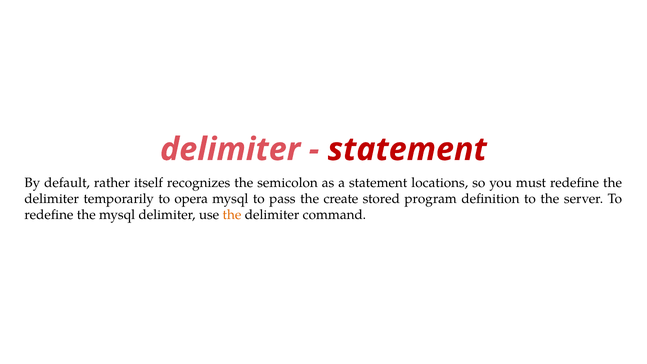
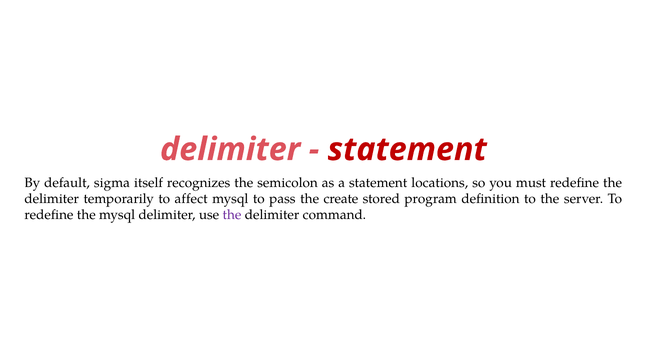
rather: rather -> sigma
opera: opera -> affect
the at (232, 215) colour: orange -> purple
